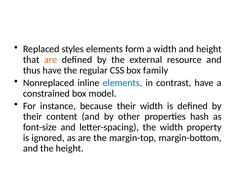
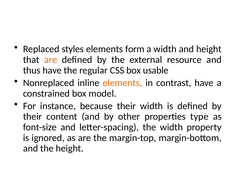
family: family -> usable
elements at (122, 83) colour: blue -> orange
hash: hash -> type
